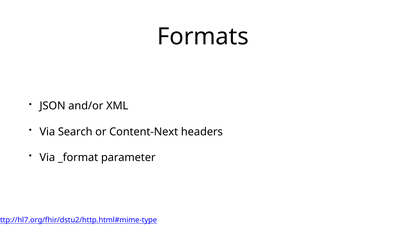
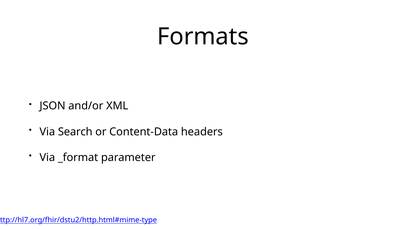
Content-Next: Content-Next -> Content-Data
